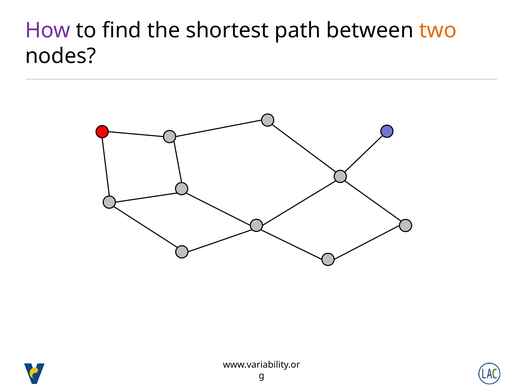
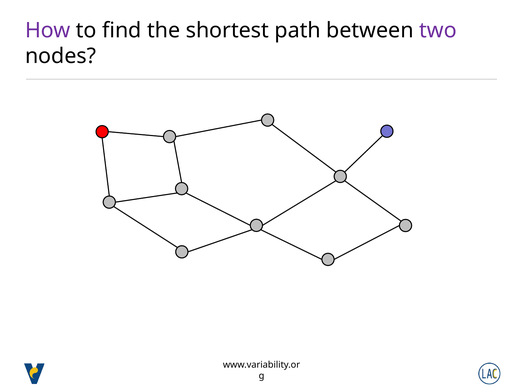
two colour: orange -> purple
